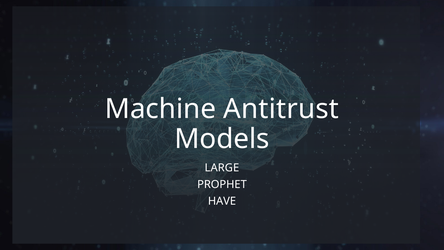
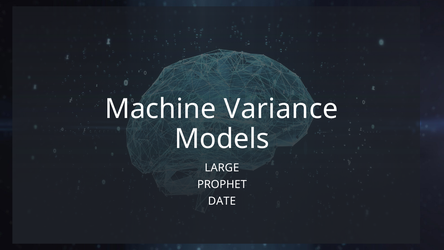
Antitrust: Antitrust -> Variance
HAVE: HAVE -> DATE
